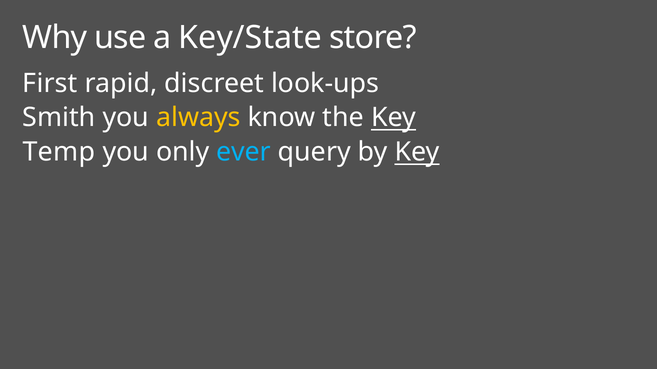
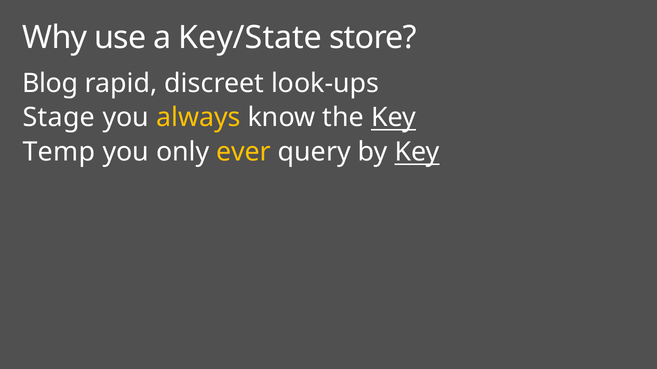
First: First -> Blog
Smith: Smith -> Stage
ever colour: light blue -> yellow
